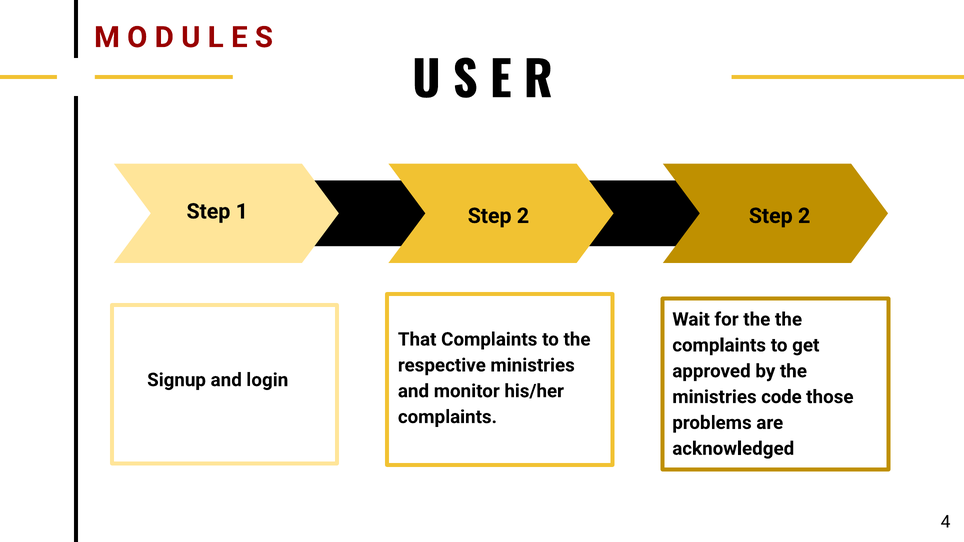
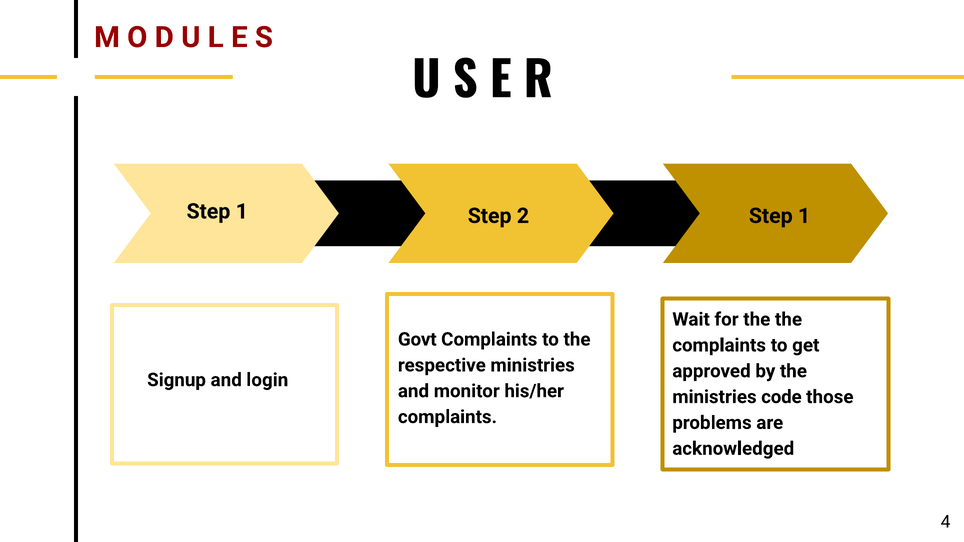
2 at (804, 216): 2 -> 1
That: That -> Govt
